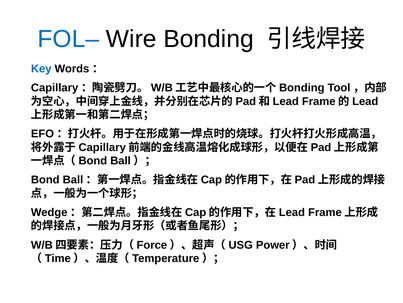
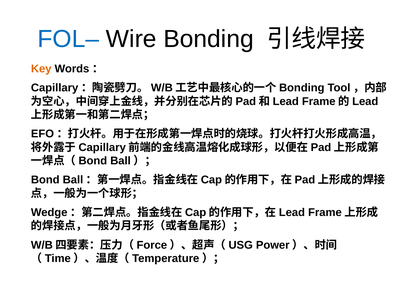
Key colour: blue -> orange
